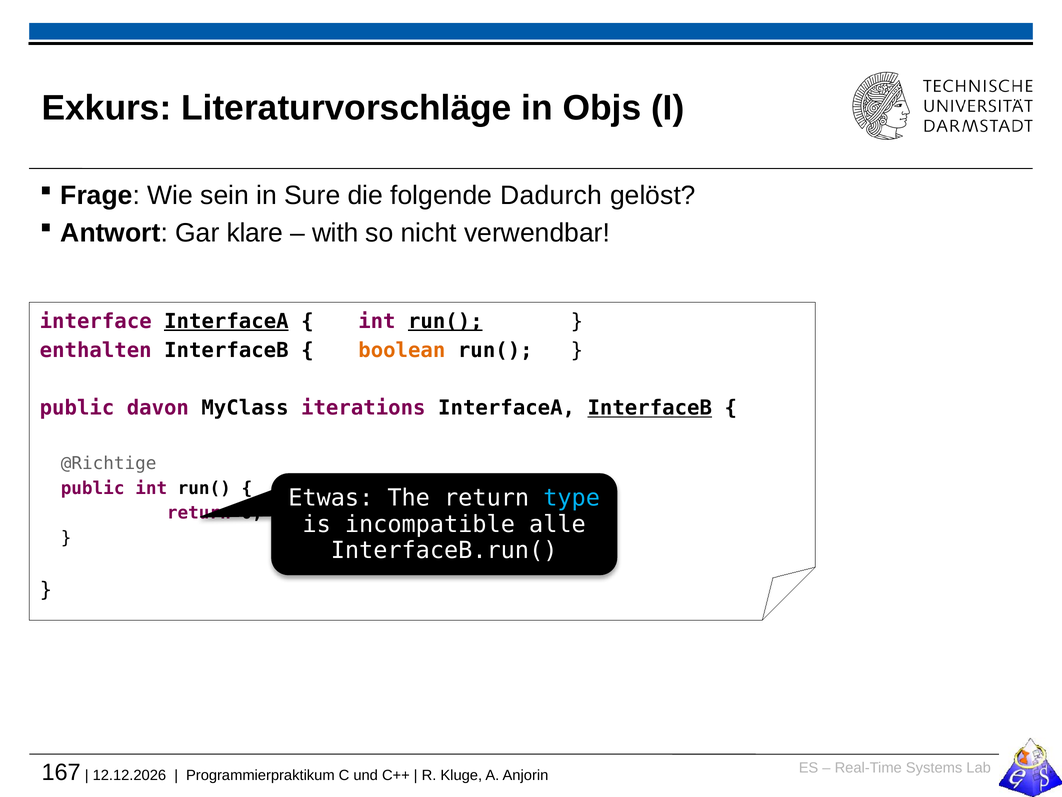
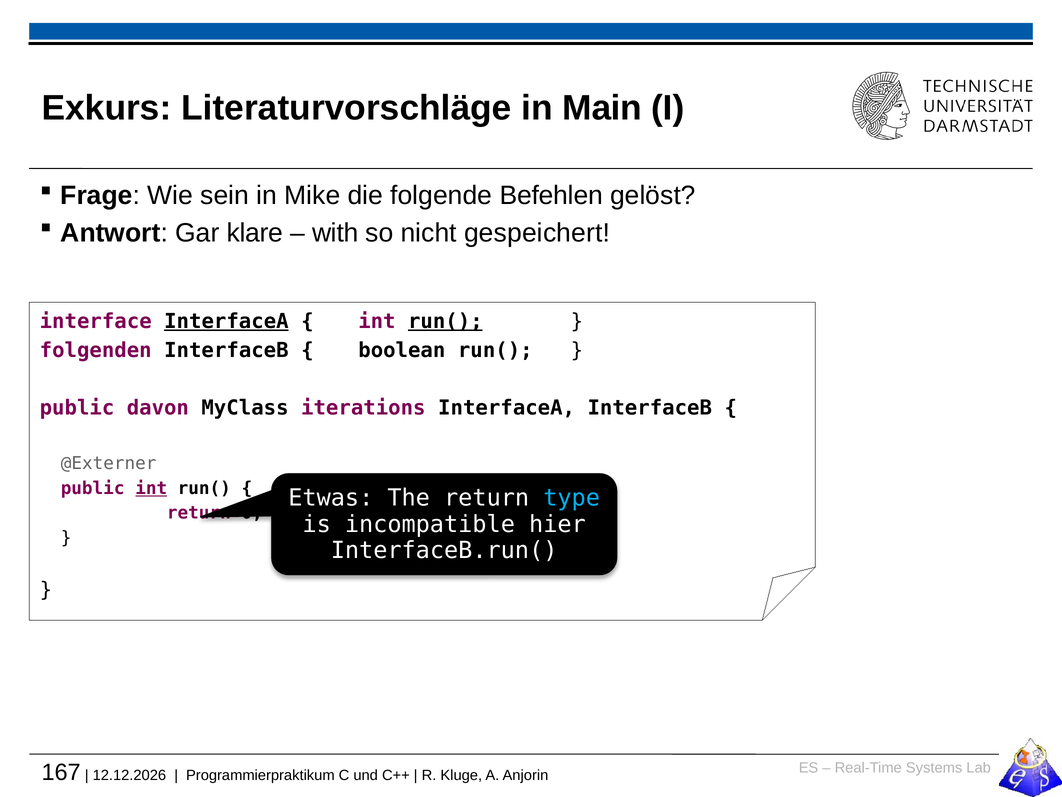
Objs: Objs -> Main
Sure: Sure -> Mike
Dadurch: Dadurch -> Befehlen
verwendbar: verwendbar -> gespeichert
enthalten: enthalten -> folgenden
boolean colour: orange -> black
InterfaceB at (650, 408) underline: present -> none
@Richtige: @Richtige -> @Externer
int at (151, 488) underline: none -> present
alle: alle -> hier
